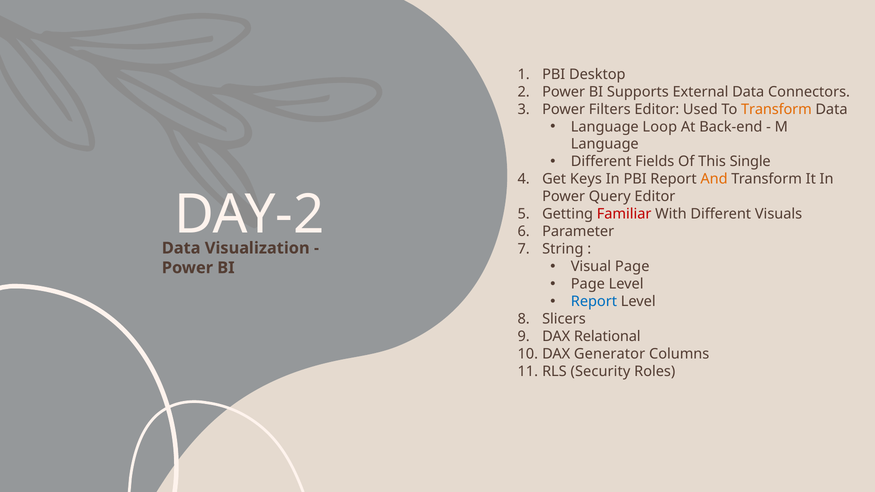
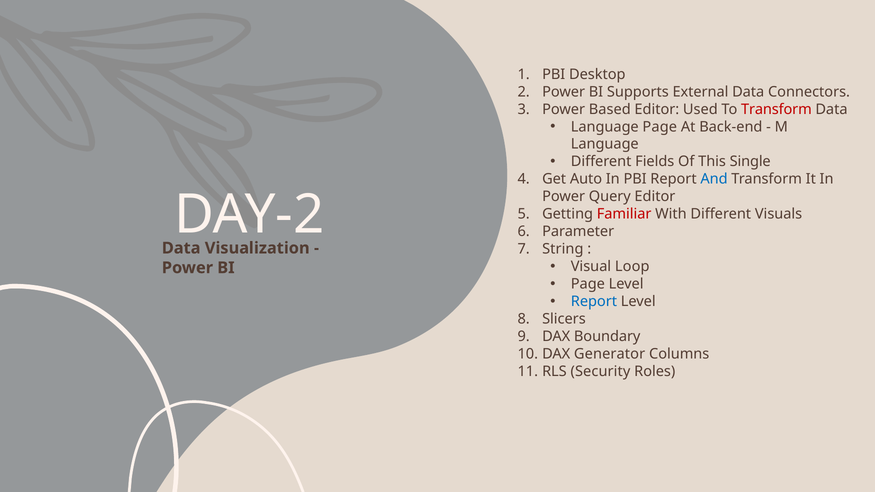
Filters: Filters -> Based
Transform at (776, 109) colour: orange -> red
Language Loop: Loop -> Page
Keys: Keys -> Auto
And colour: orange -> blue
Visual Page: Page -> Loop
Relational: Relational -> Boundary
